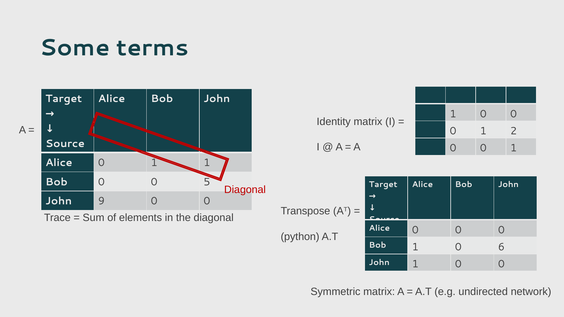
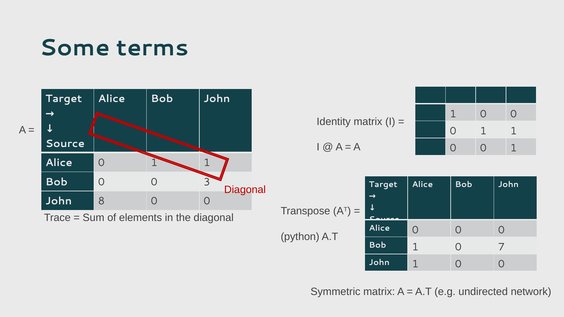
2 at (514, 131): 2 -> 1
5: 5 -> 3
9: 9 -> 8
6: 6 -> 7
